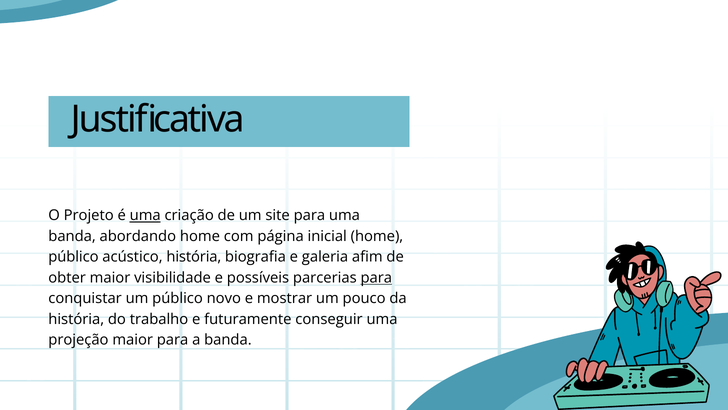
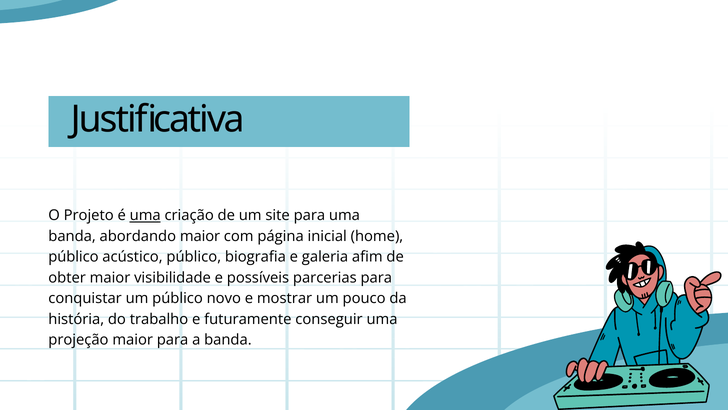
abordando home: home -> maior
acústico história: história -> público
para at (376, 277) underline: present -> none
